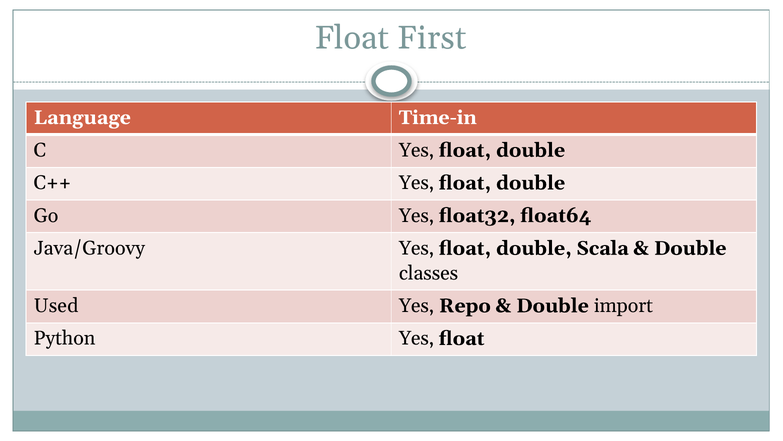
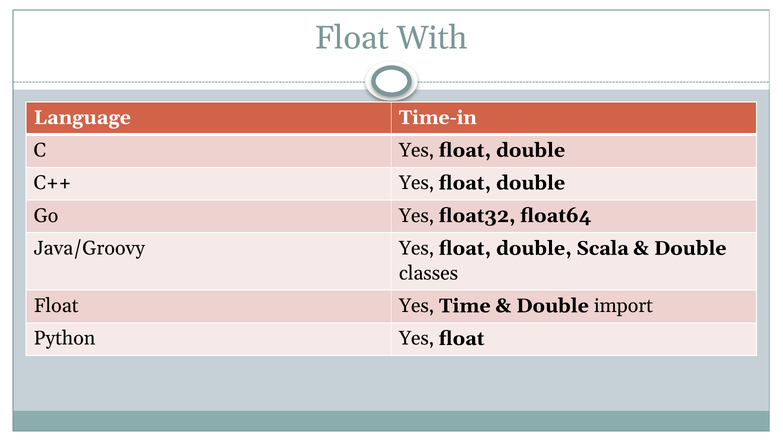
First: First -> With
Used at (56, 305): Used -> Float
Repo: Repo -> Time
